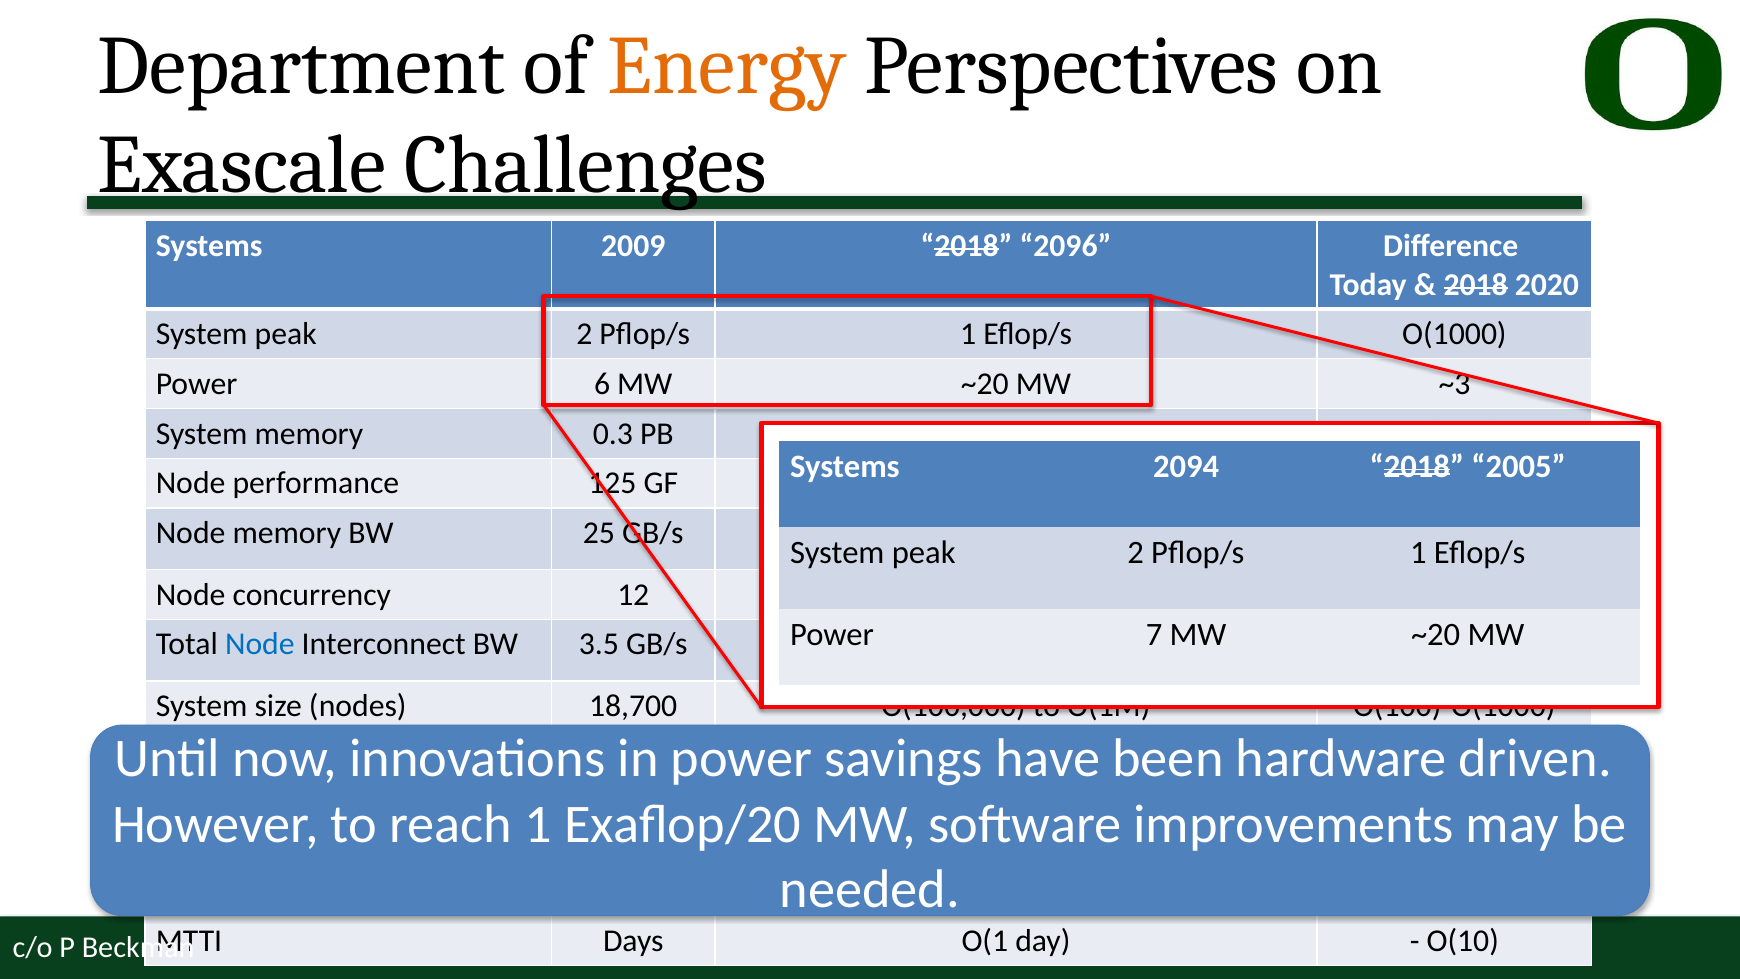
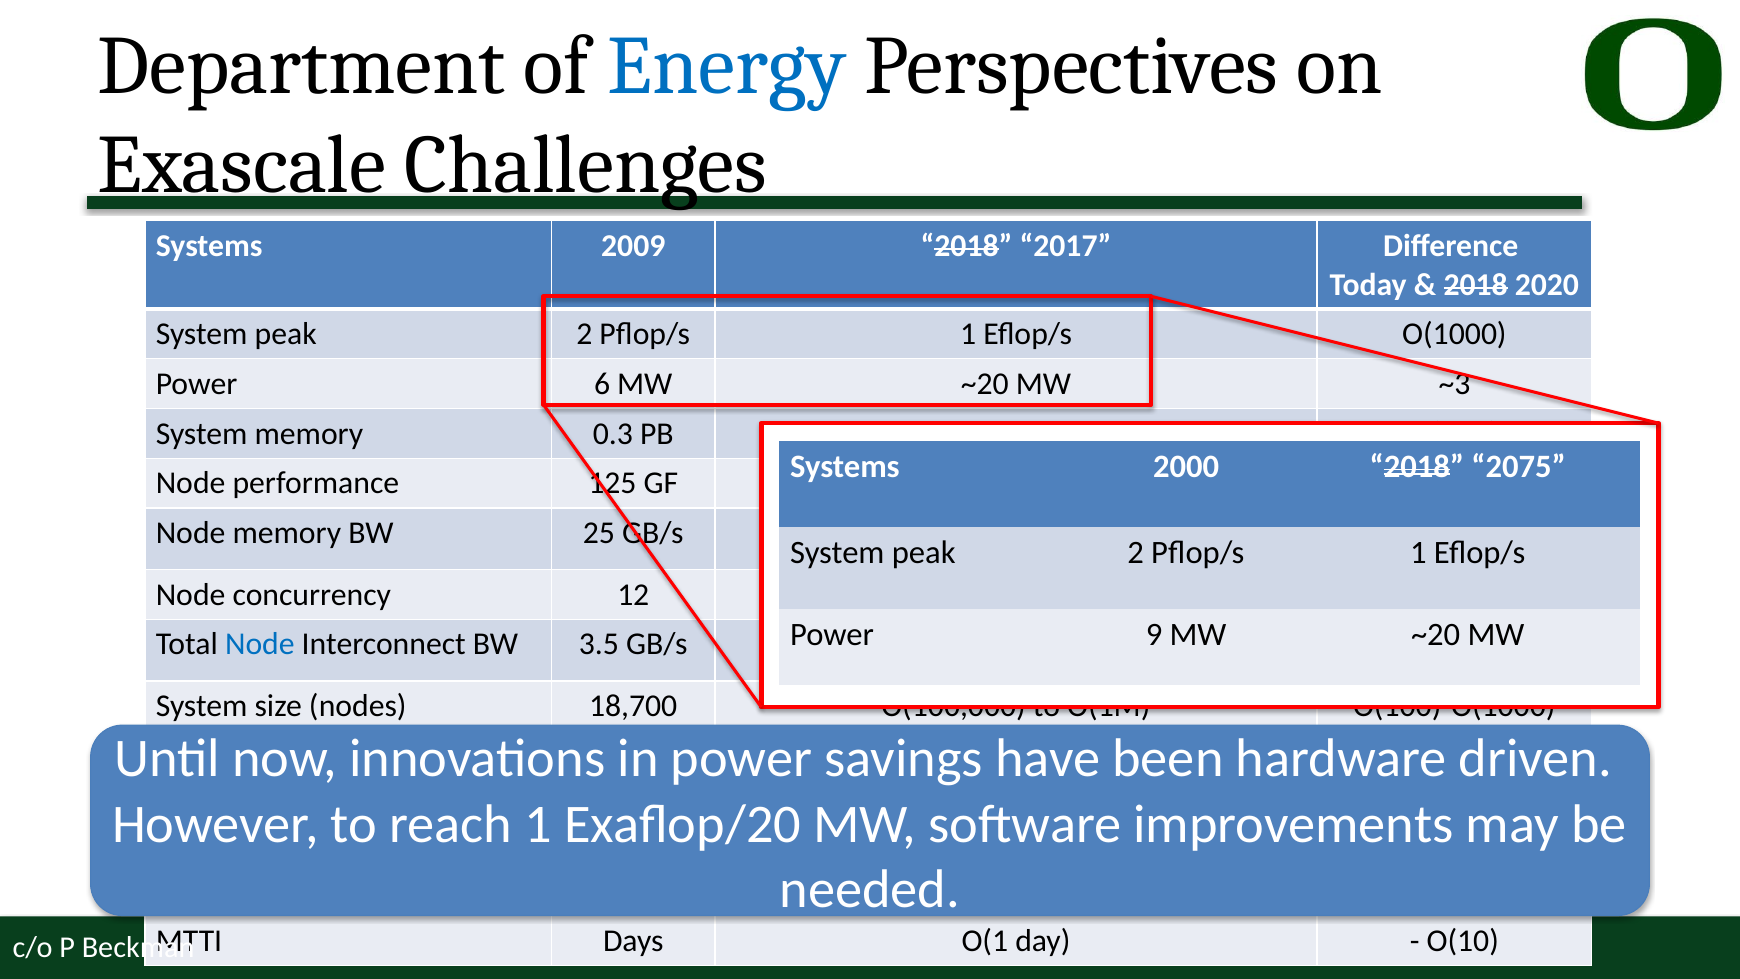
Energy colour: orange -> blue
2096: 2096 -> 2017
2094: 2094 -> 2000
2005: 2005 -> 2075
7: 7 -> 9
